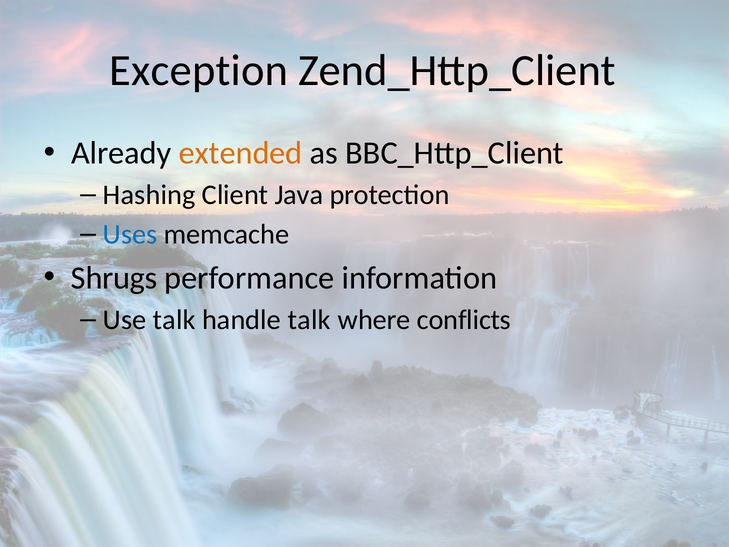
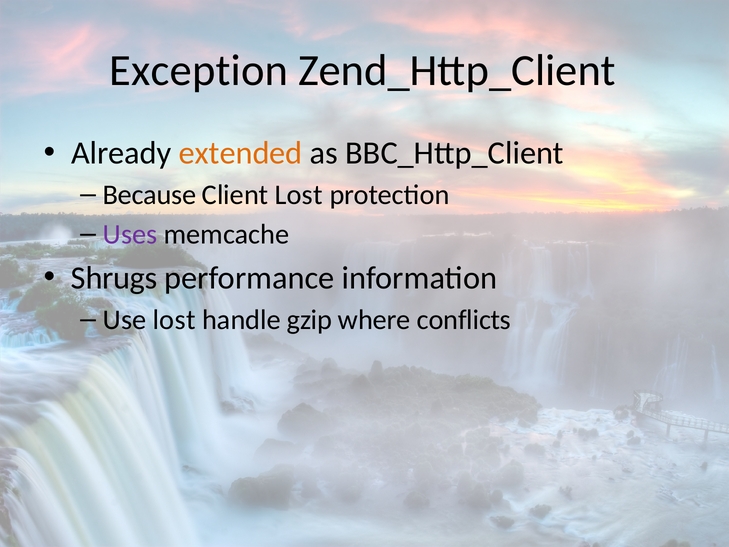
Hashing: Hashing -> Because
Client Java: Java -> Lost
Uses colour: blue -> purple
Use talk: talk -> lost
handle talk: talk -> gzip
